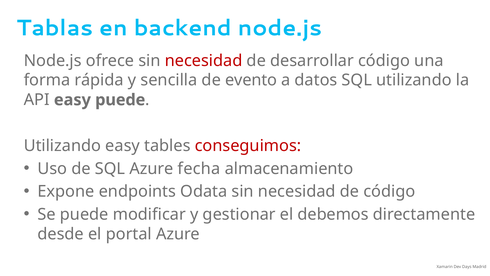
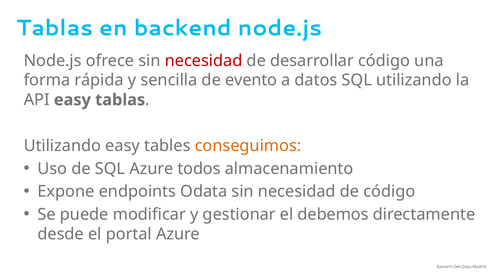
easy puede: puede -> tablas
conseguimos colour: red -> orange
fecha: fecha -> todos
